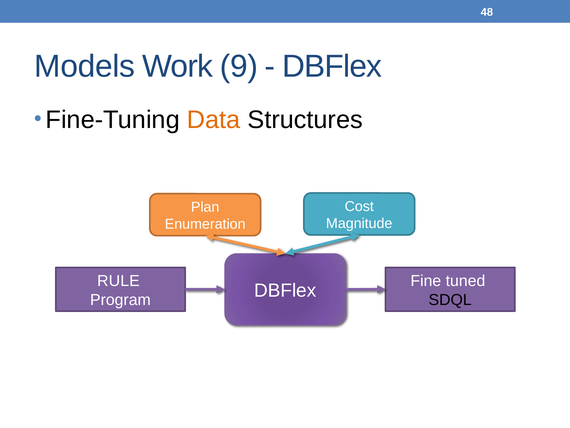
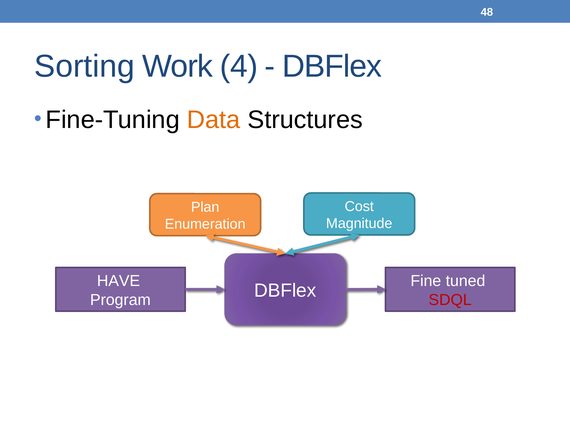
Models: Models -> Sorting
9: 9 -> 4
RULE: RULE -> HAVE
SDQL colour: black -> red
